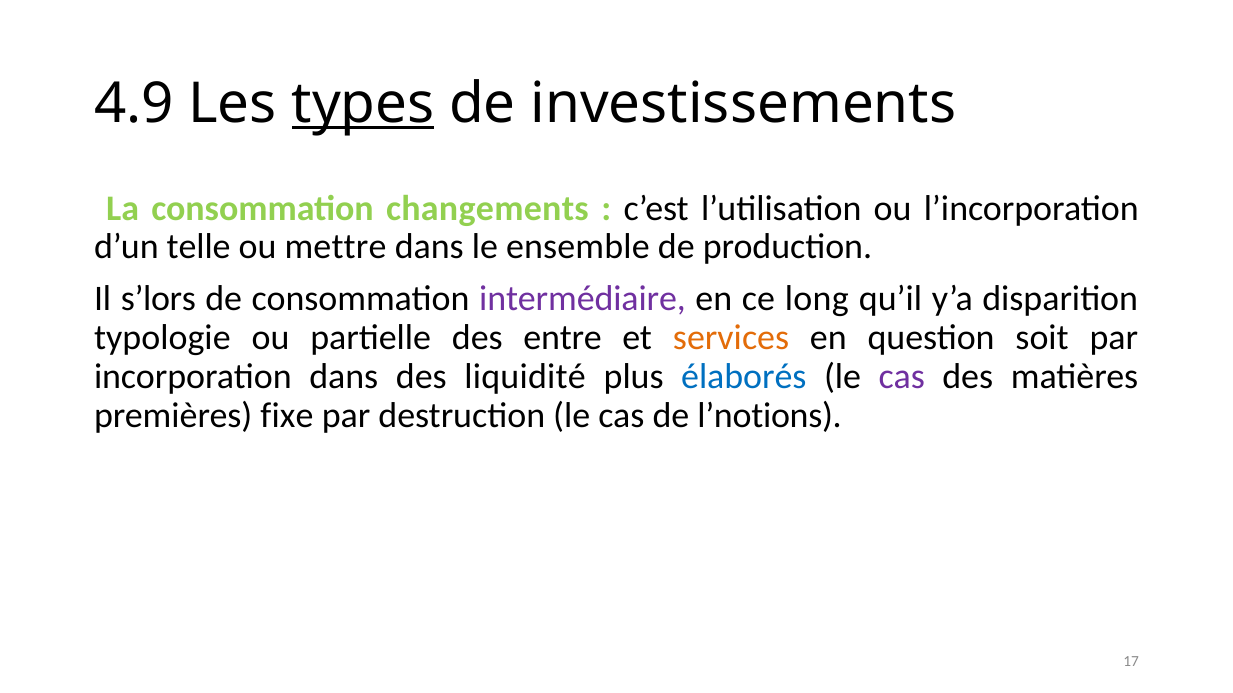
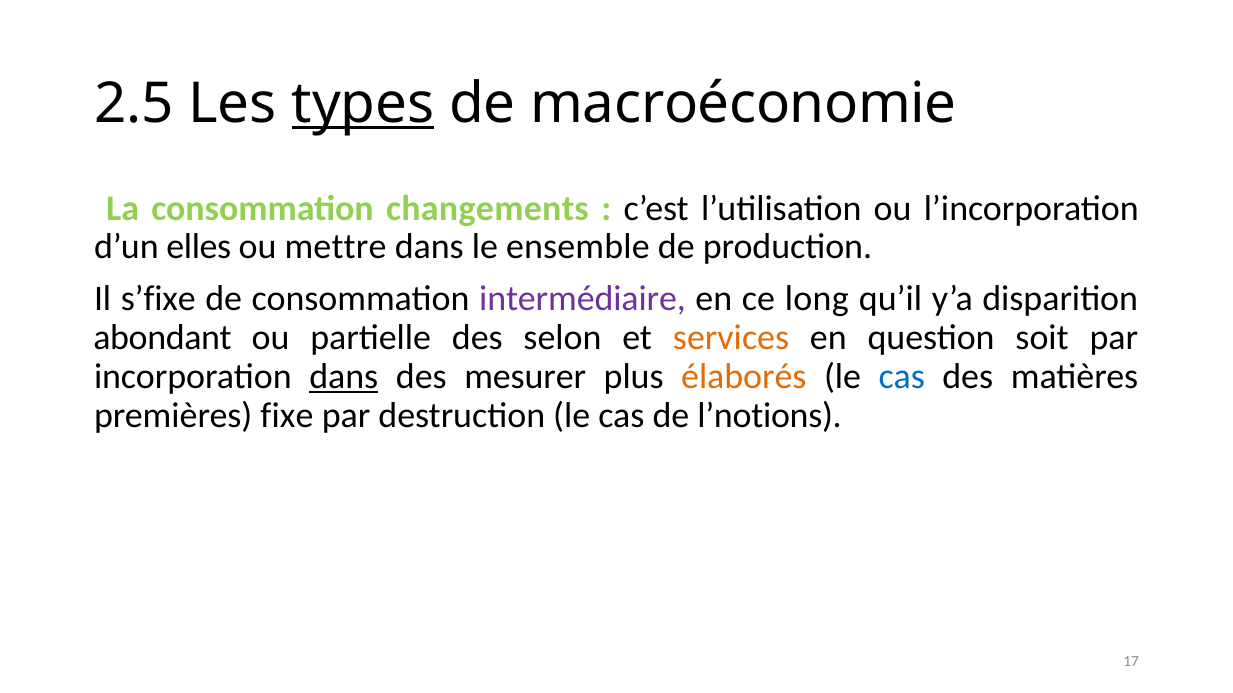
4.9: 4.9 -> 2.5
investissements: investissements -> macroéconomie
telle: telle -> elles
s’lors: s’lors -> s’fixe
typologie: typologie -> abondant
entre: entre -> selon
dans at (344, 377) underline: none -> present
liquidité: liquidité -> mesurer
élaborés colour: blue -> orange
cas at (902, 377) colour: purple -> blue
